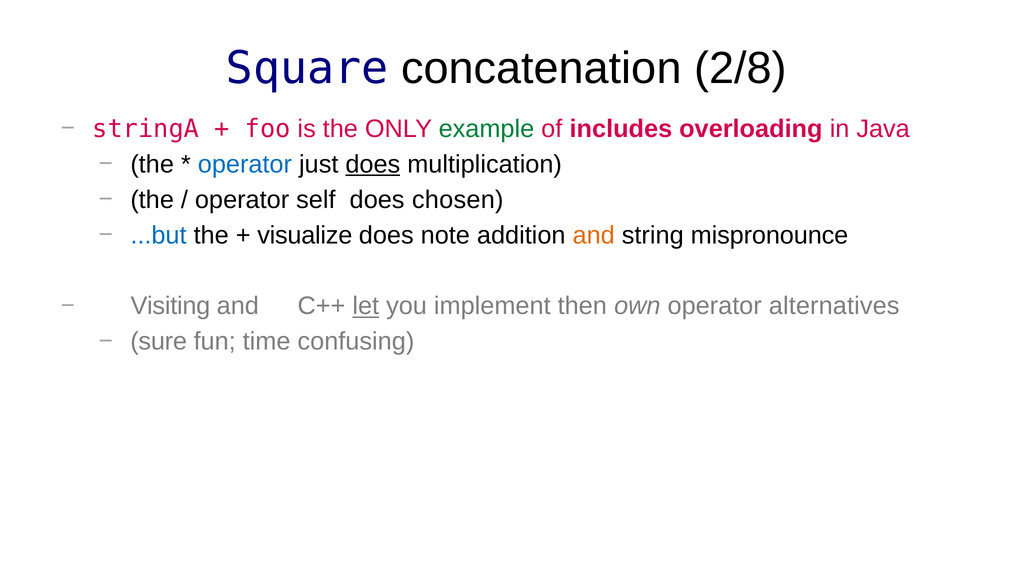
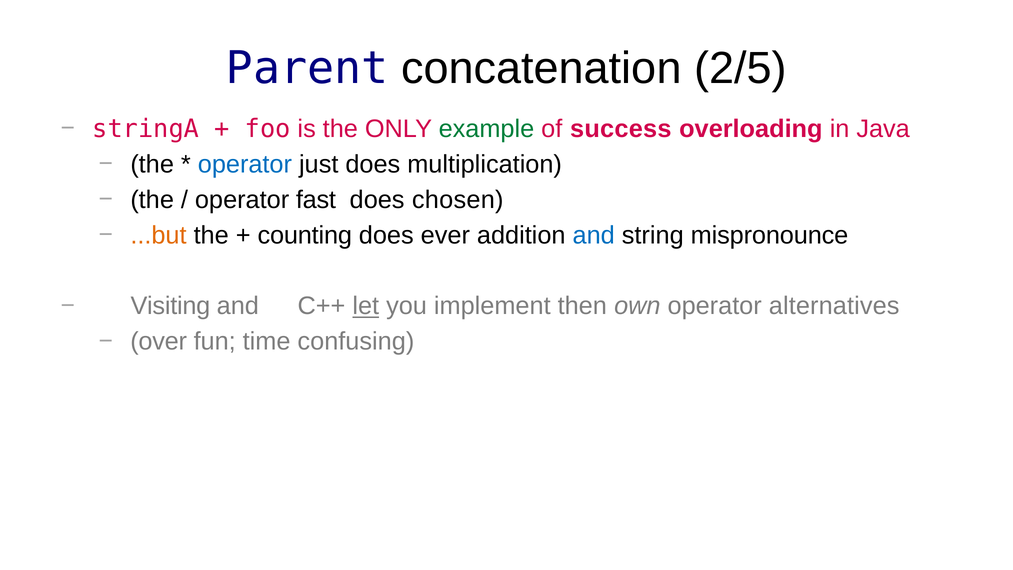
Square: Square -> Parent
2/8: 2/8 -> 2/5
includes: includes -> success
does at (373, 164) underline: present -> none
self: self -> fast
...but colour: blue -> orange
visualize: visualize -> counting
note: note -> ever
and at (594, 235) colour: orange -> blue
sure: sure -> over
